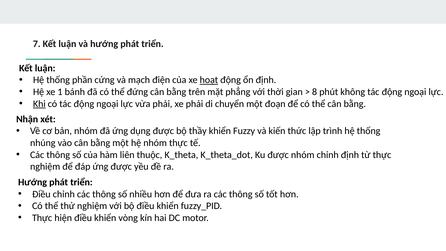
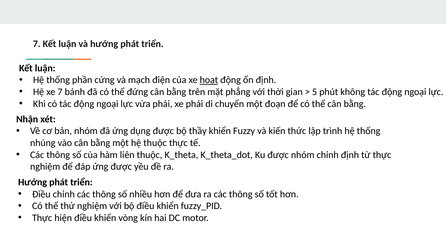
xe 1: 1 -> 7
8: 8 -> 5
Khi underline: present -> none
hệ nhóm: nhóm -> thuộc
